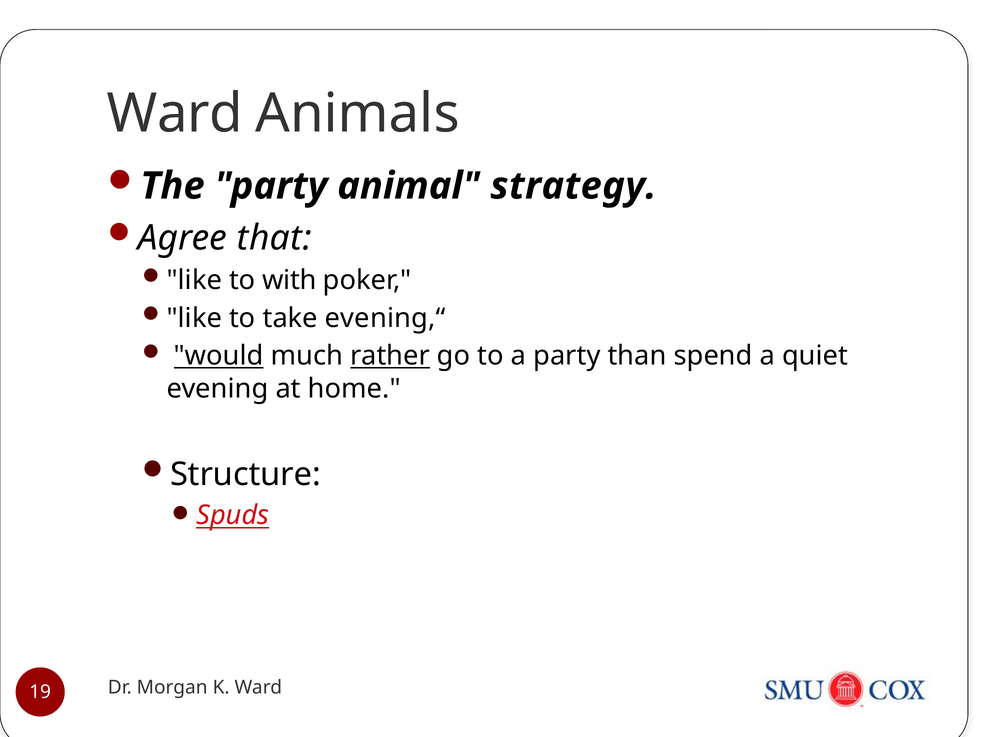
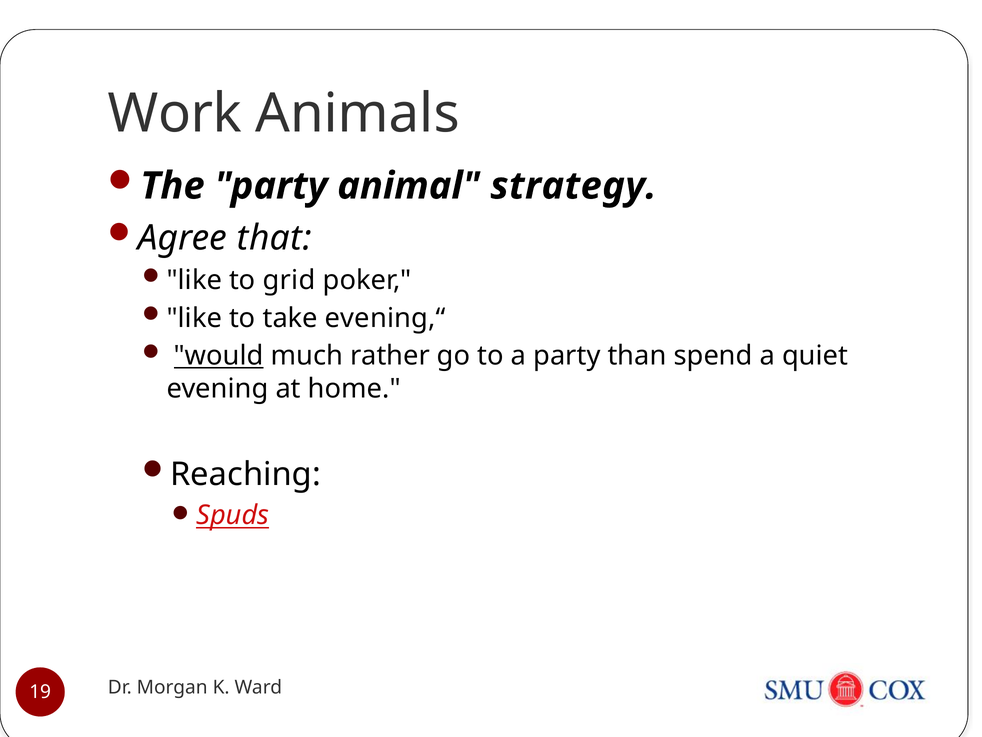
Ward at (175, 113): Ward -> Work
with: with -> grid
rather underline: present -> none
Structure: Structure -> Reaching
